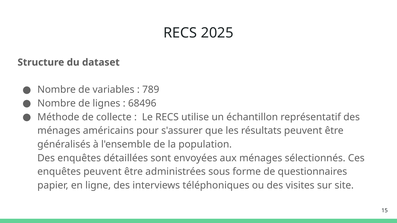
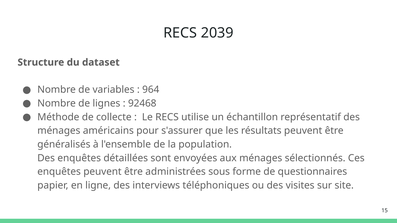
2025: 2025 -> 2039
789: 789 -> 964
68496: 68496 -> 92468
